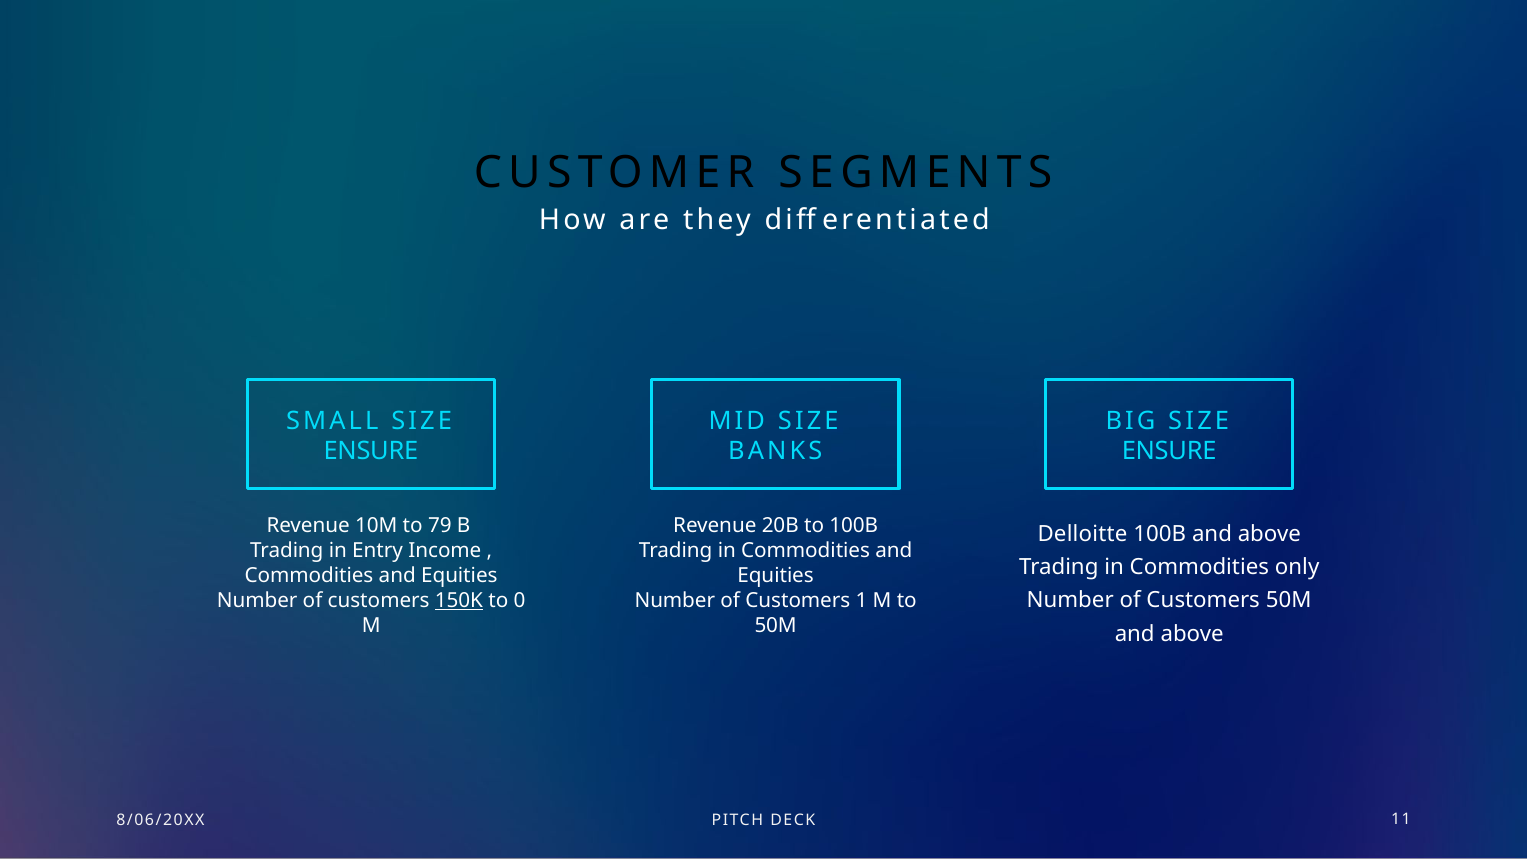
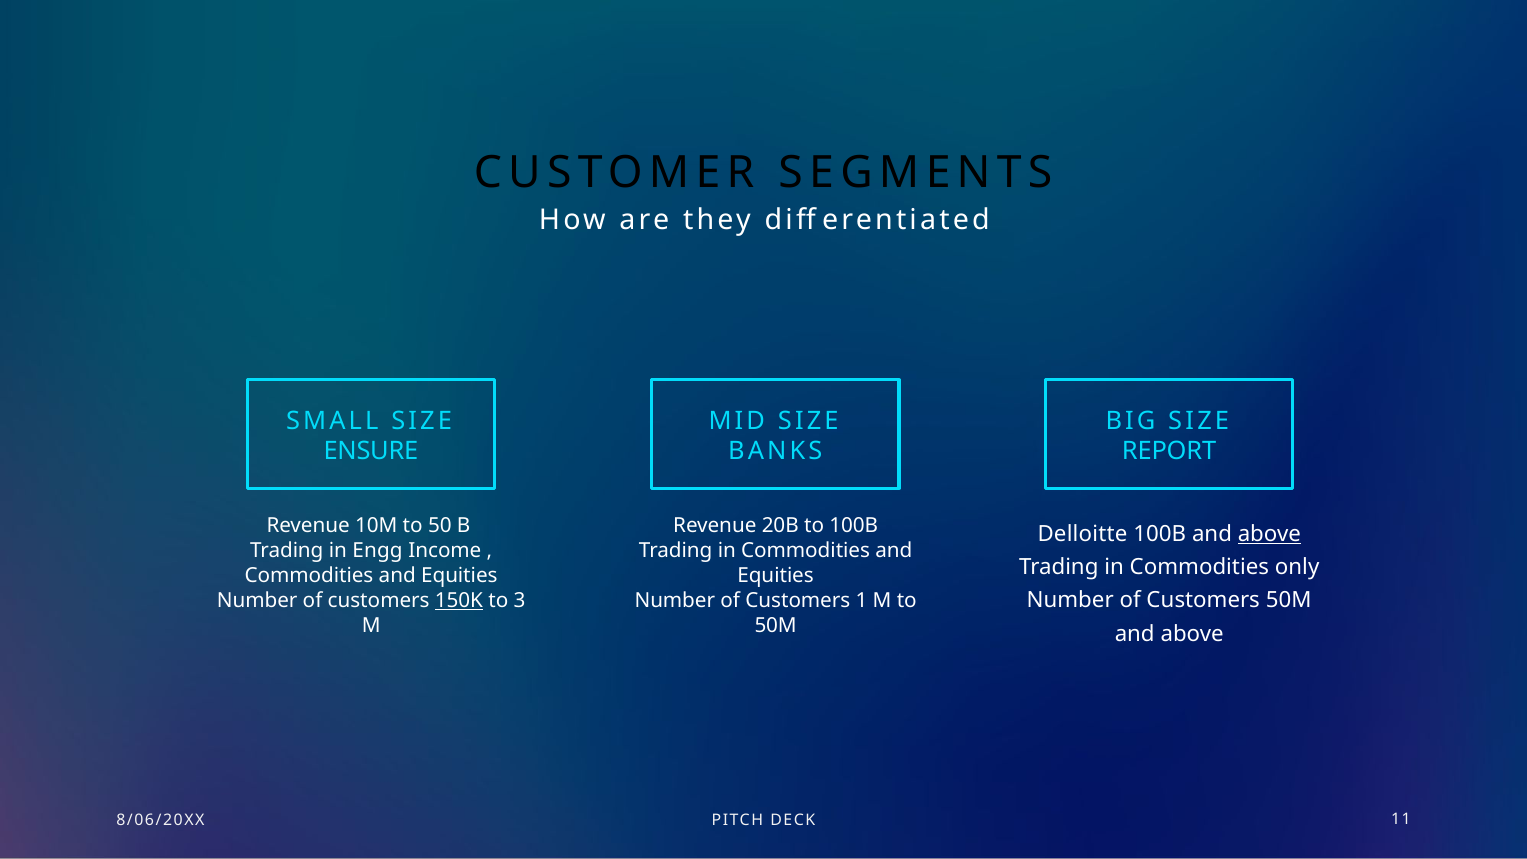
ENSURE at (1169, 451): ENSURE -> REPORT
79: 79 -> 50
above at (1269, 534) underline: none -> present
Entry: Entry -> Engg
0: 0 -> 3
